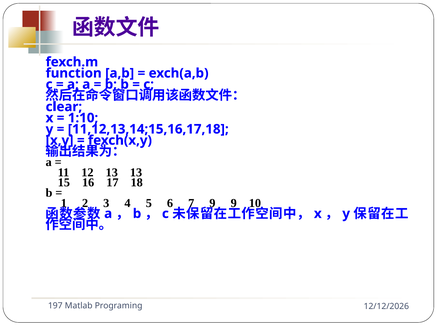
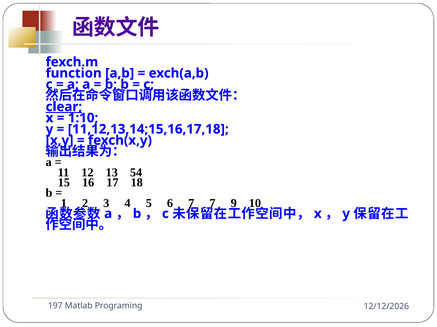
clear underline: none -> present
13 13: 13 -> 54
7 9: 9 -> 7
